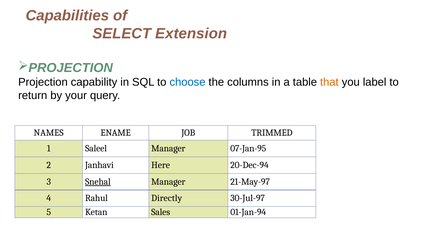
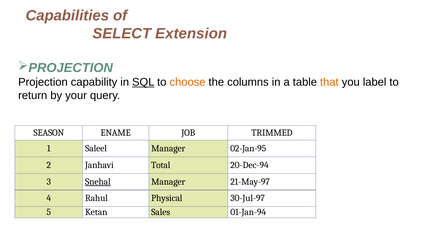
SQL underline: none -> present
choose colour: blue -> orange
NAMES: NAMES -> SEASON
07-Jan-95: 07-Jan-95 -> 02-Jan-95
Here: Here -> Total
Directly: Directly -> Physical
